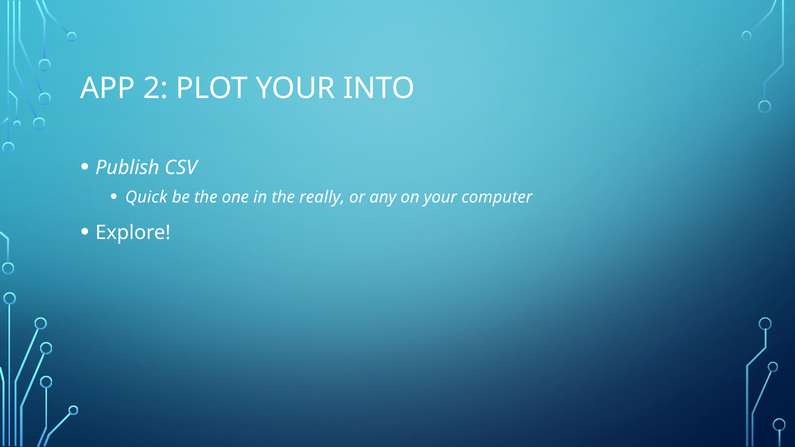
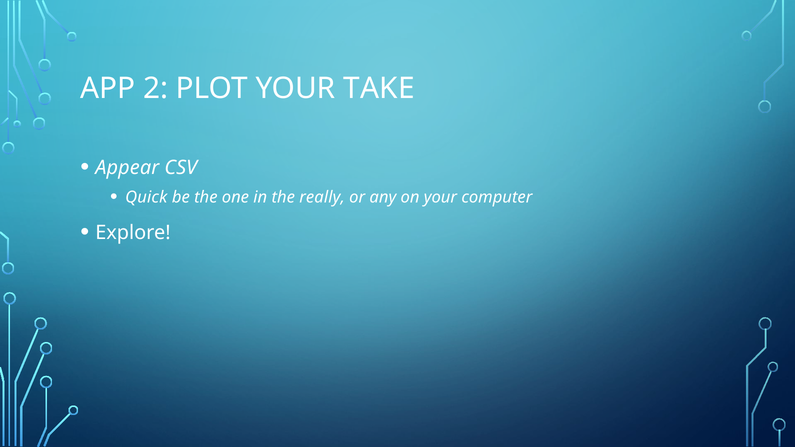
INTO: INTO -> TAKE
Publish: Publish -> Appear
